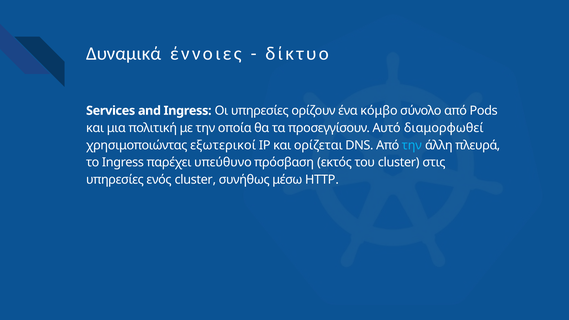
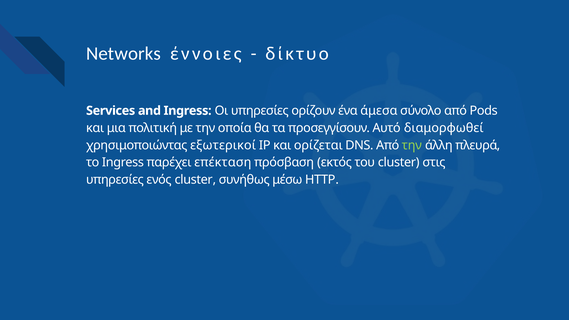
Δυναμικά: Δυναμικά -> Networks
κόμβο: κόμβο -> άμεσα
την at (412, 145) colour: light blue -> light green
υπεύθυνο: υπεύθυνο -> επέκταση
